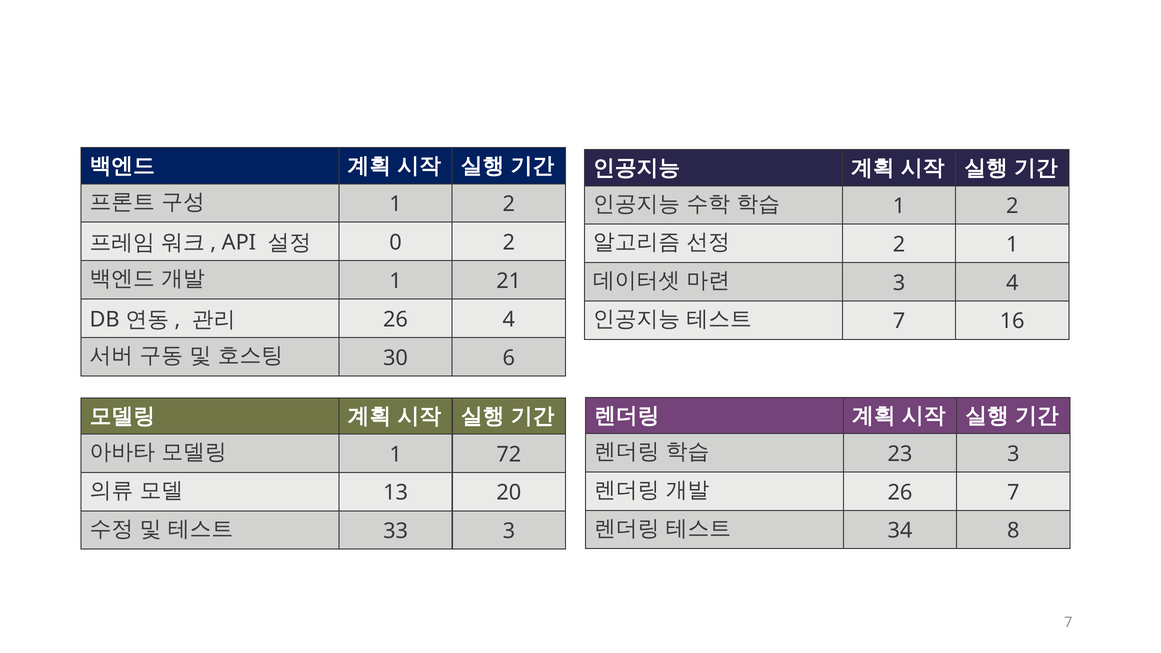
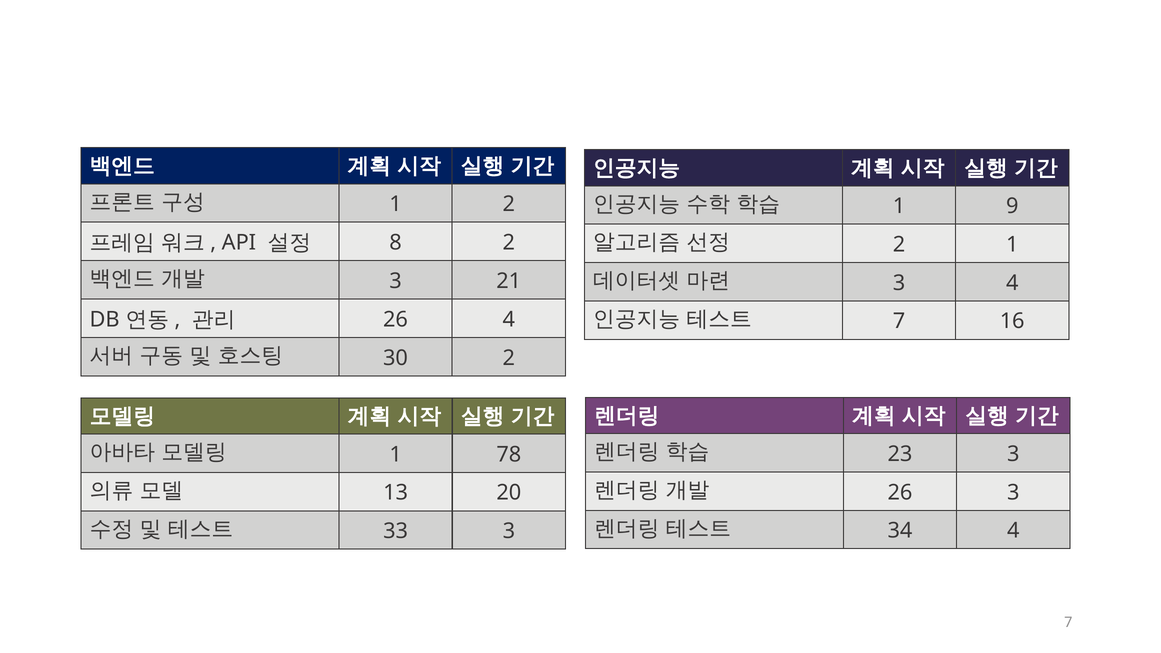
2 at (1012, 206): 2 -> 9
0: 0 -> 8
1 at (396, 281): 1 -> 3
30 6: 6 -> 2
72: 72 -> 78
26 7: 7 -> 3
34 8: 8 -> 4
